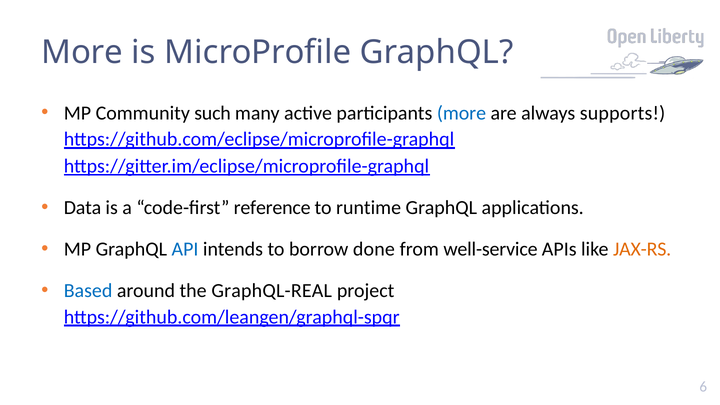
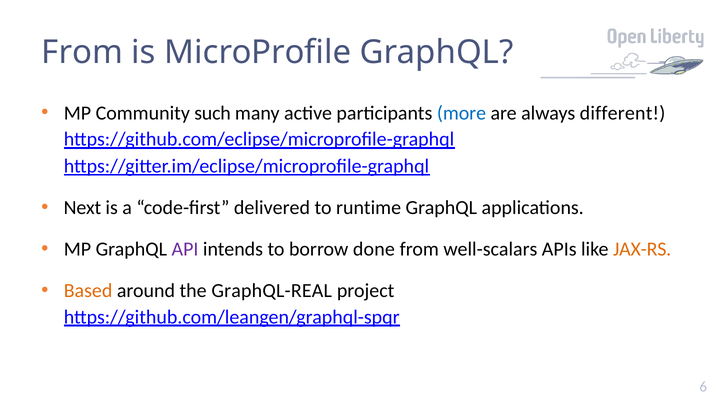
More at (82, 52): More -> From
supports: supports -> different
Data: Data -> Next
reference: reference -> delivered
API colour: blue -> purple
well-service: well-service -> well-scalars
Based colour: blue -> orange
